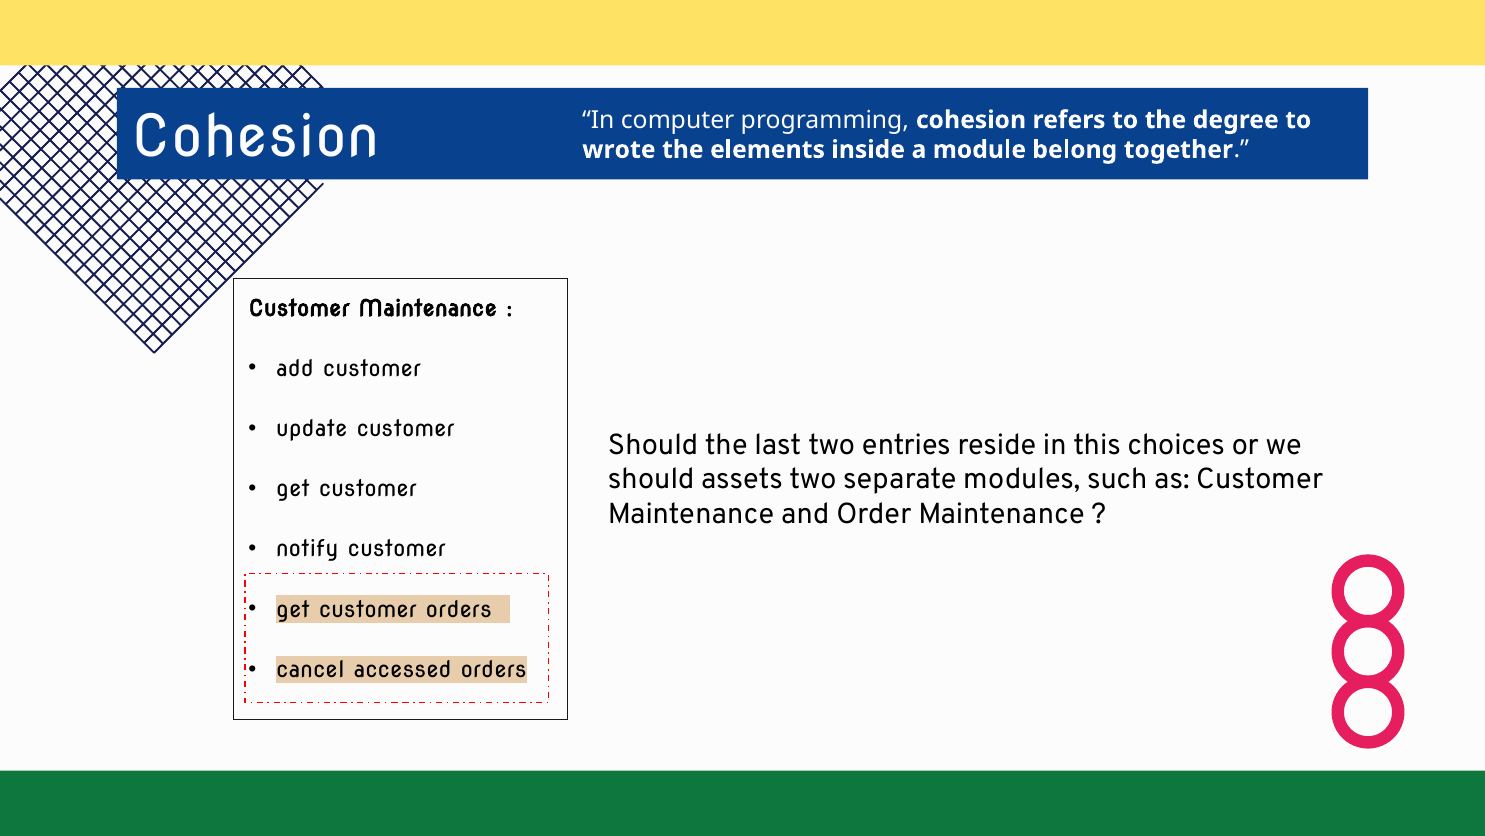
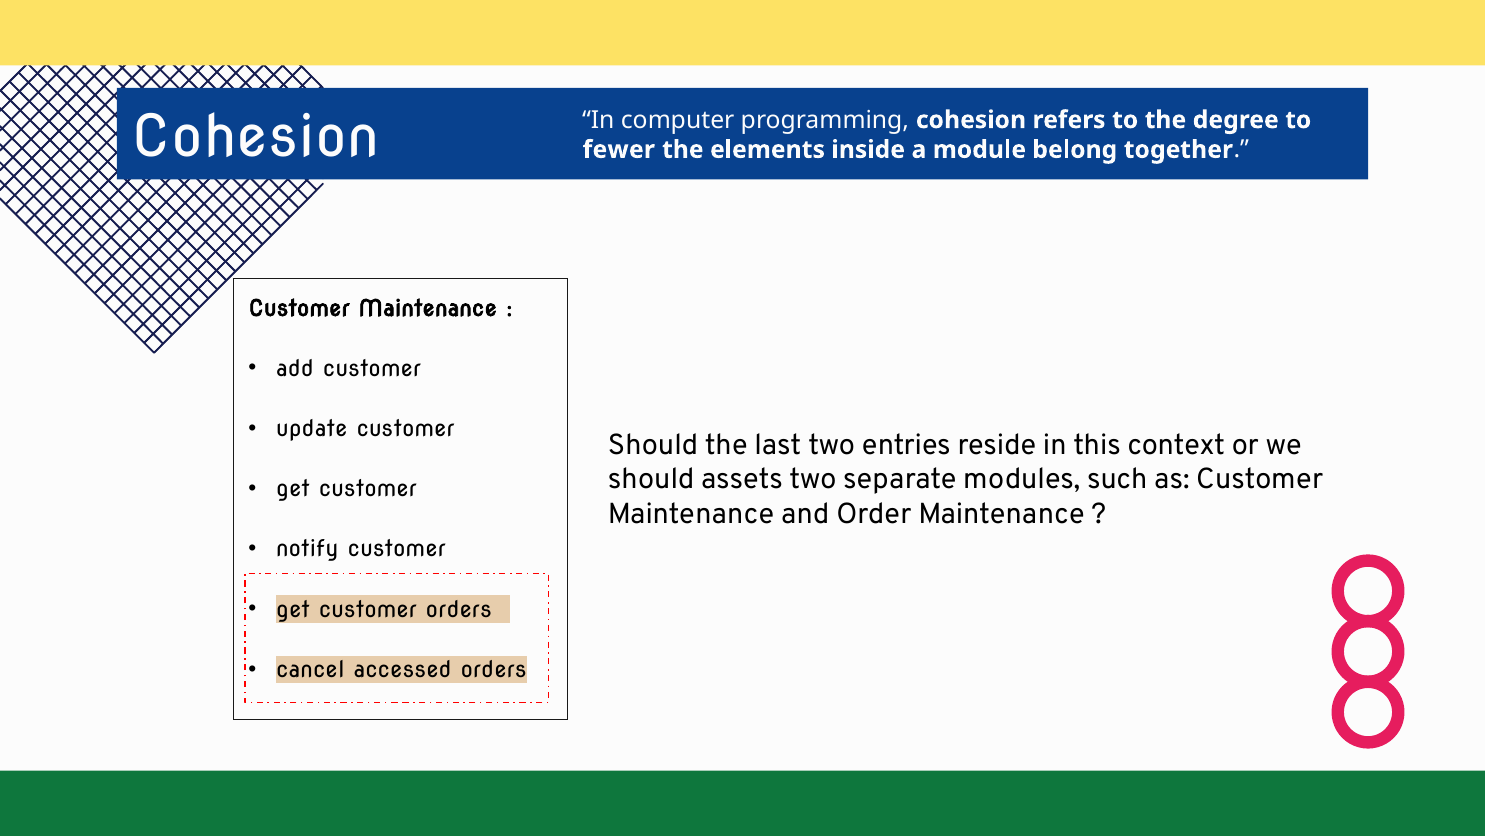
wrote: wrote -> fewer
choices: choices -> context
